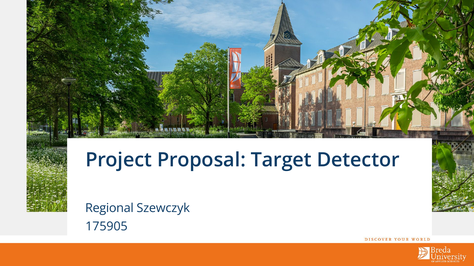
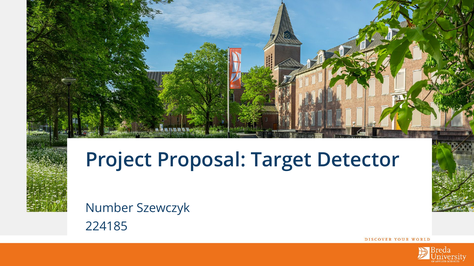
Regional: Regional -> Number
175905: 175905 -> 224185
